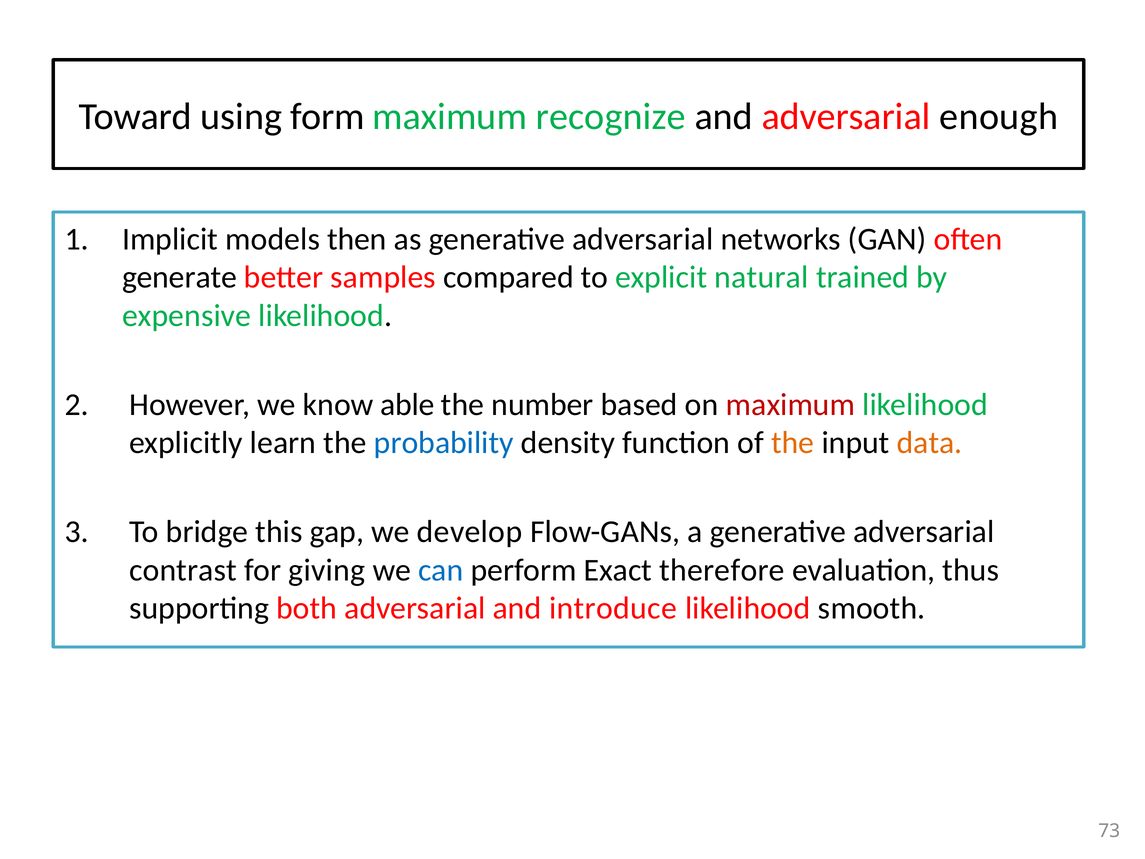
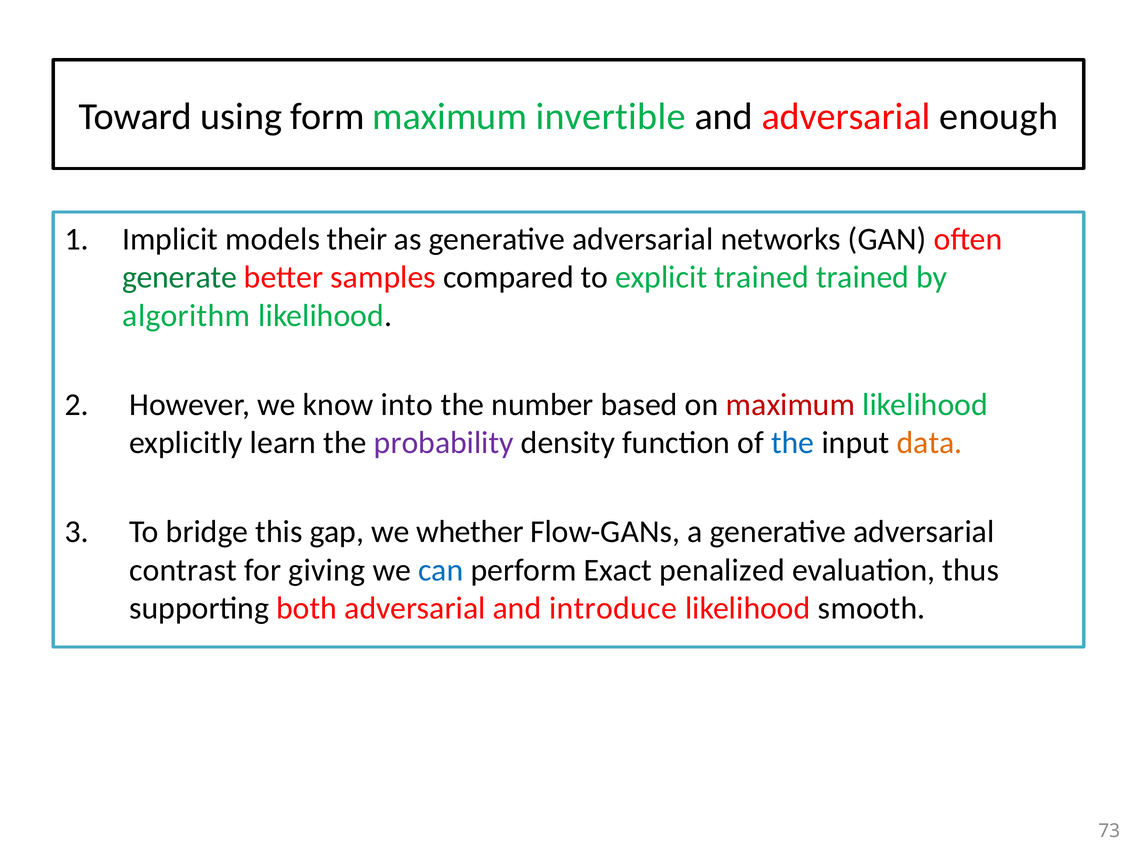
recognize: recognize -> invertible
then: then -> their
generate colour: black -> green
explicit natural: natural -> trained
expensive: expensive -> algorithm
able: able -> into
probability colour: blue -> purple
the at (793, 443) colour: orange -> blue
develop: develop -> whether
therefore: therefore -> penalized
